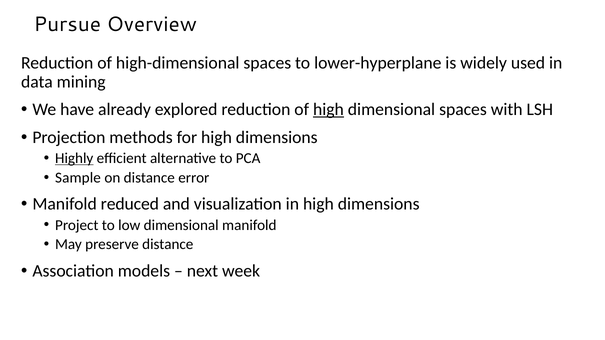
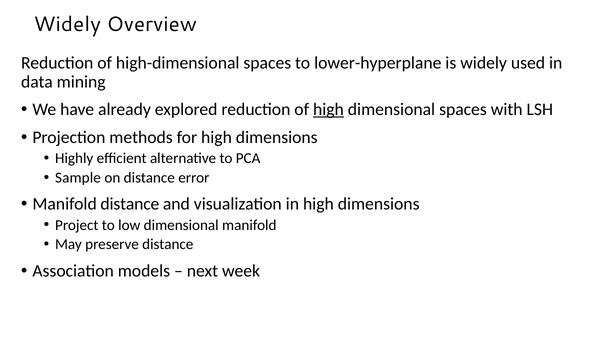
Pursue at (67, 24): Pursue -> Widely
Highly underline: present -> none
Manifold reduced: reduced -> distance
